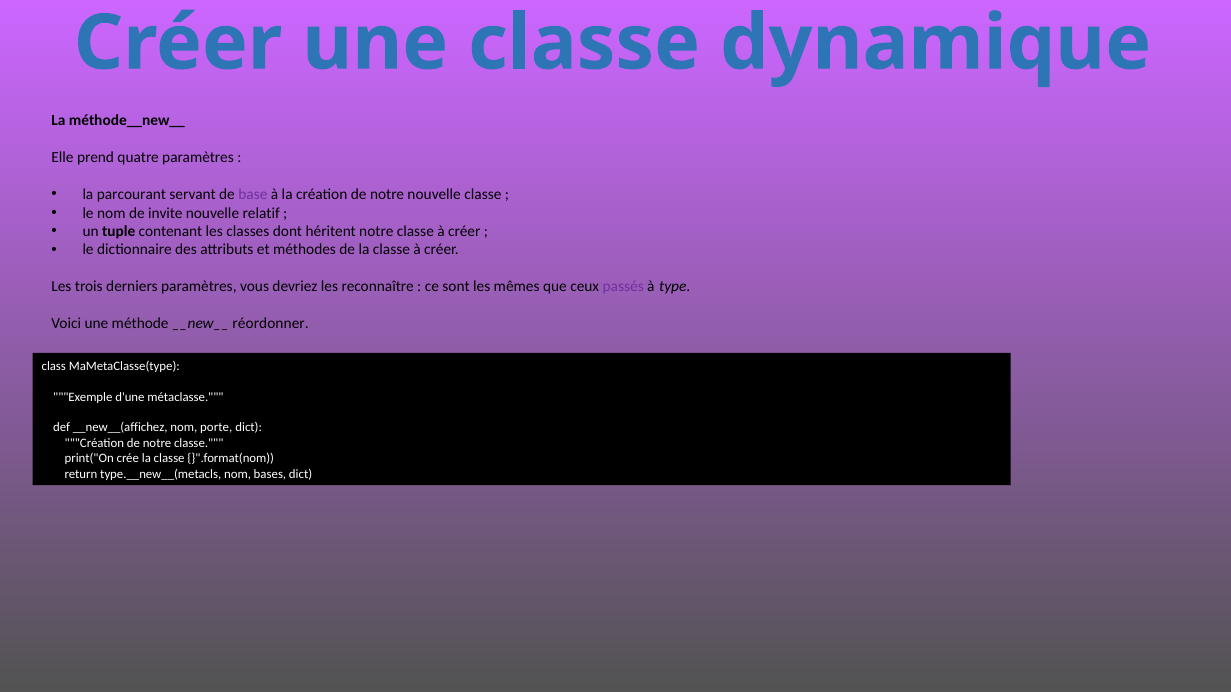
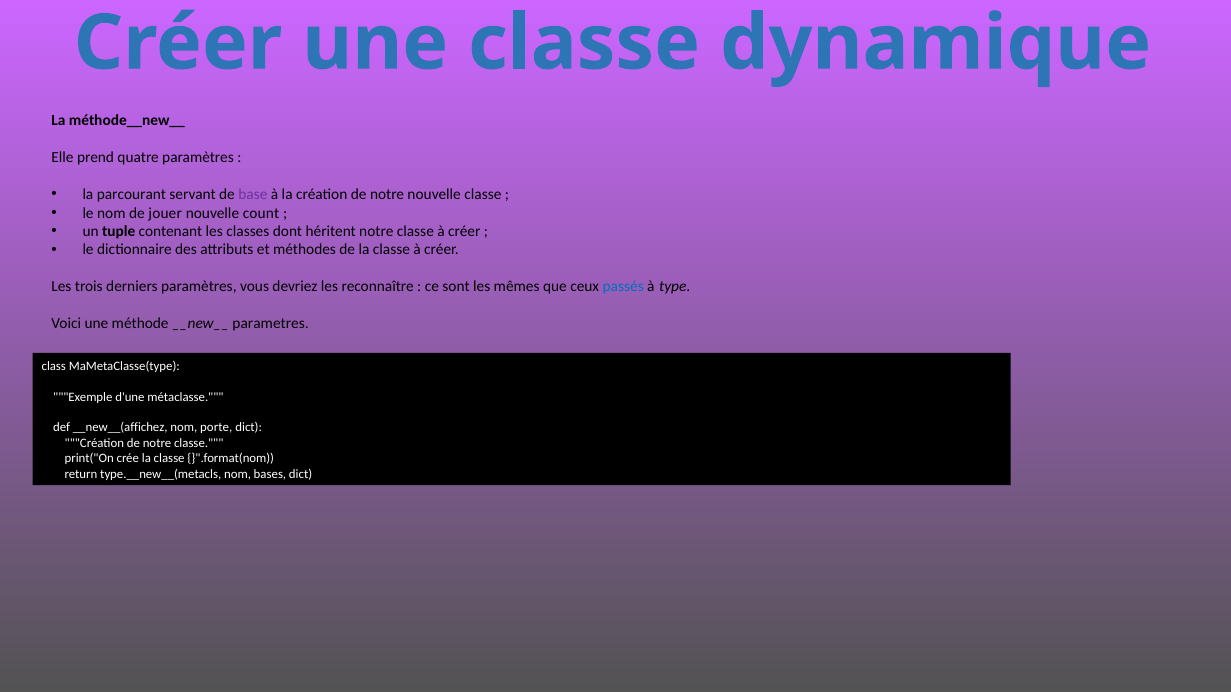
invite: invite -> jouer
relatif: relatif -> count
passés colour: purple -> blue
réordonner: réordonner -> parametres
